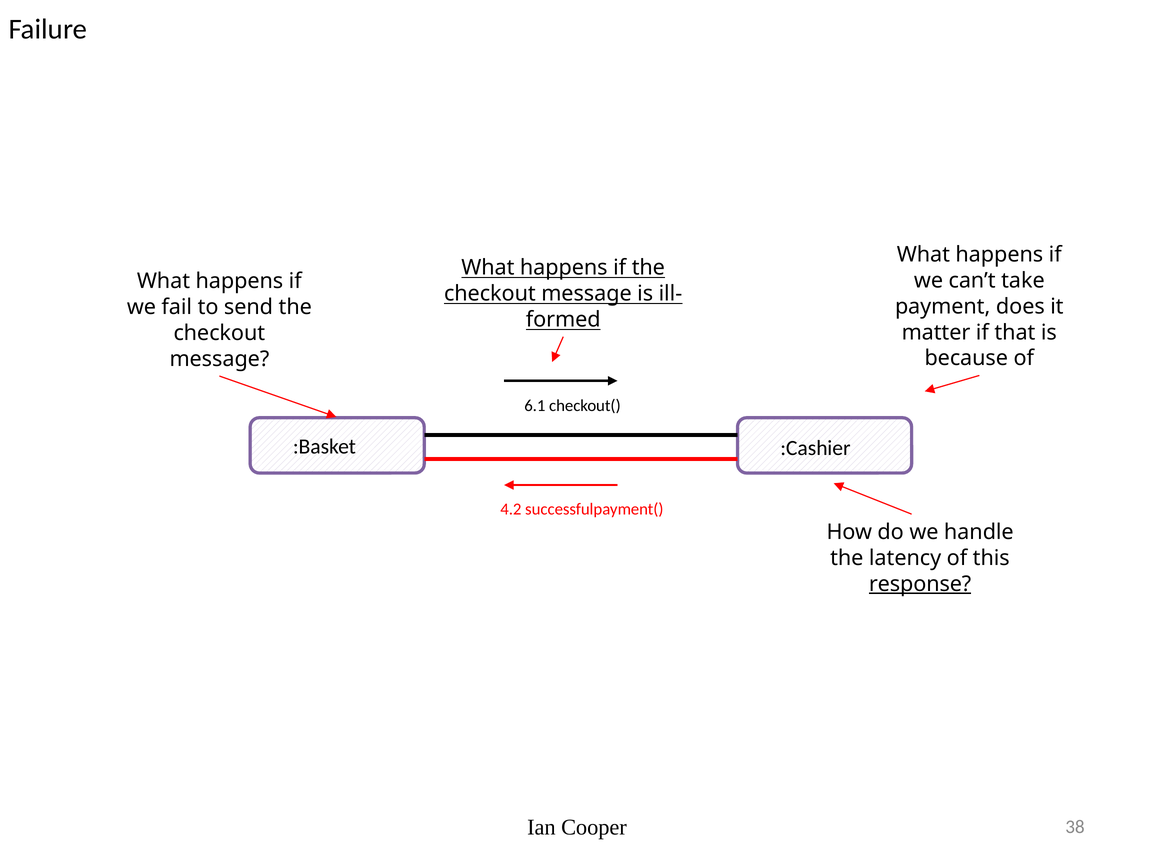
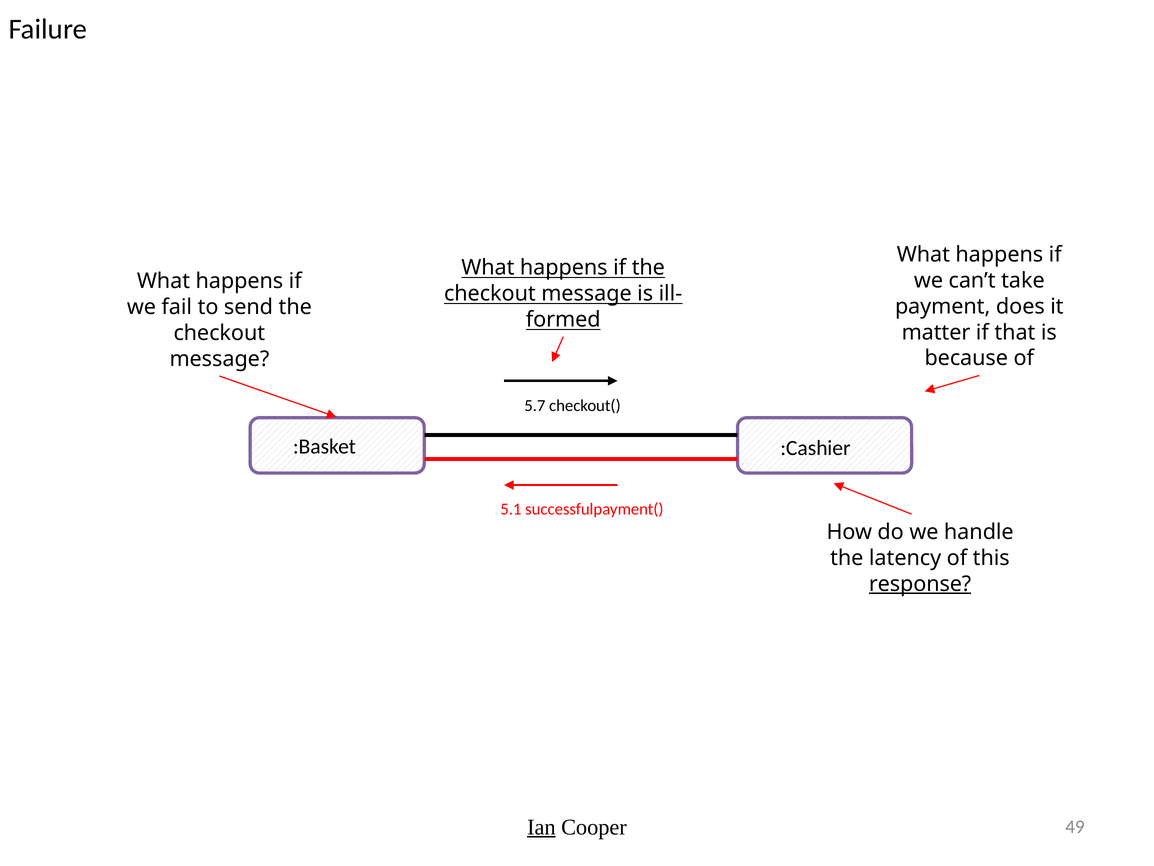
6.1: 6.1 -> 5.7
4.2: 4.2 -> 5.1
Ian underline: none -> present
38: 38 -> 49
